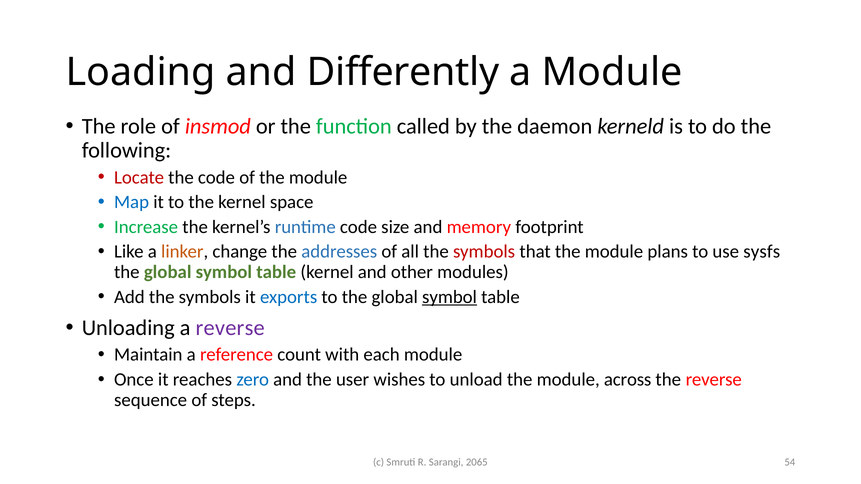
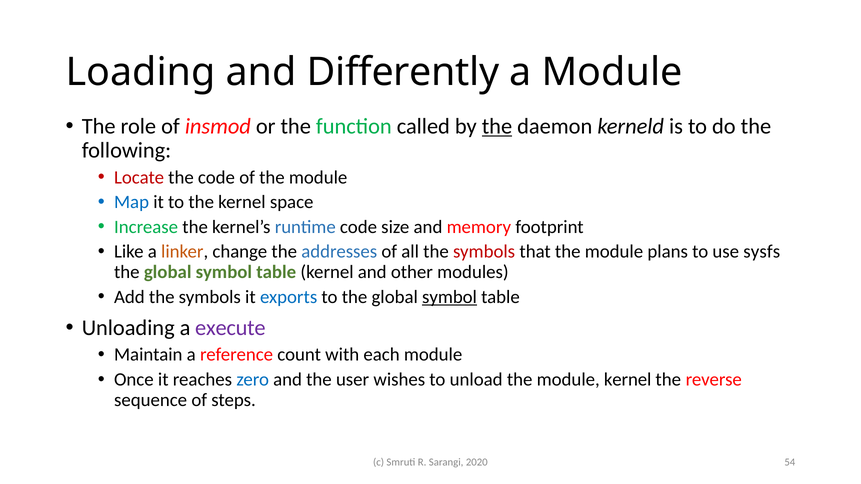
the at (497, 126) underline: none -> present
a reverse: reverse -> execute
module across: across -> kernel
2065: 2065 -> 2020
